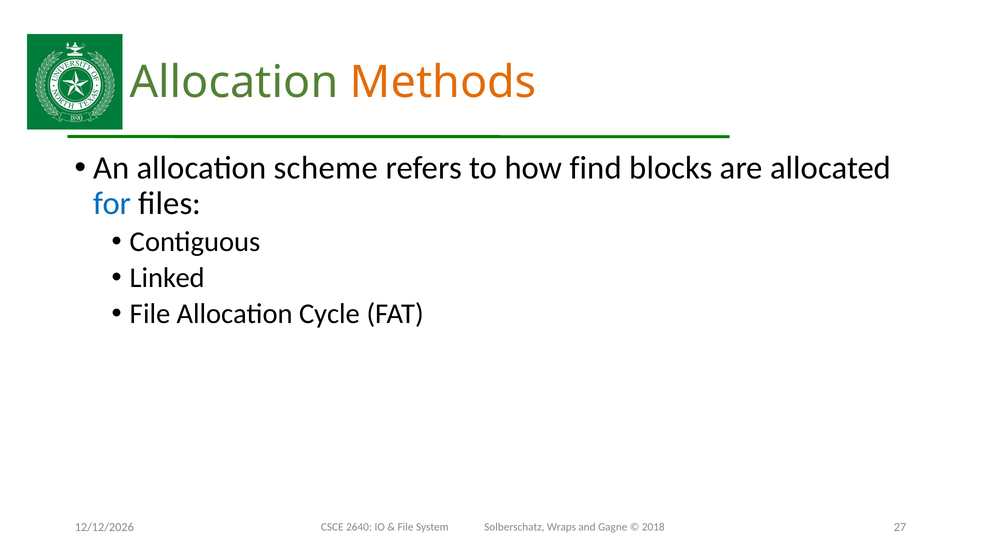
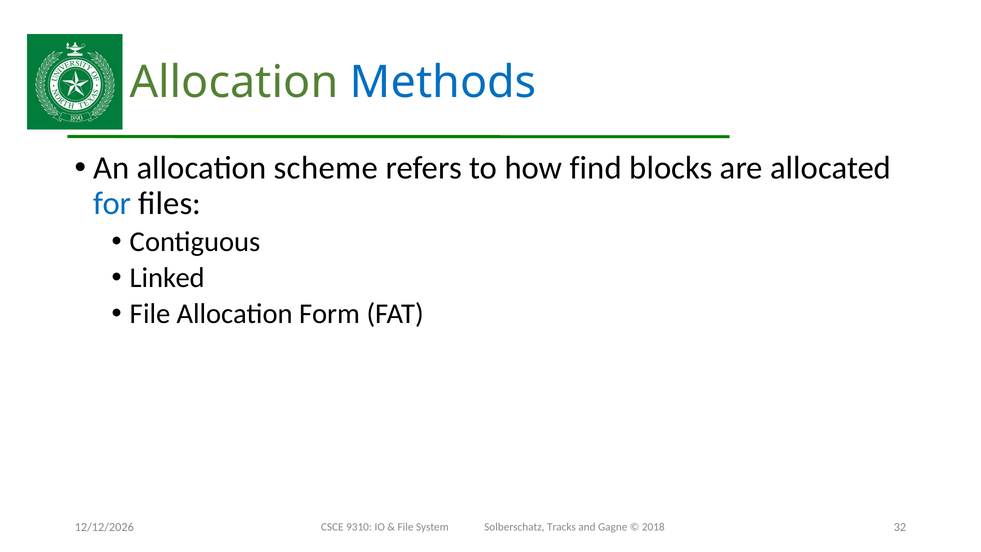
Methods colour: orange -> blue
Cycle: Cycle -> Form
2640: 2640 -> 9310
Wraps: Wraps -> Tracks
27: 27 -> 32
